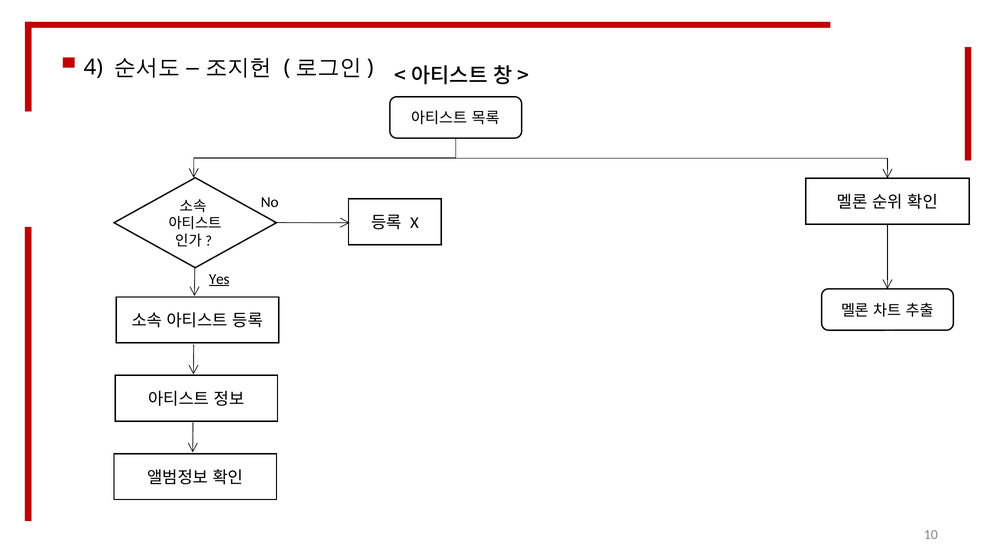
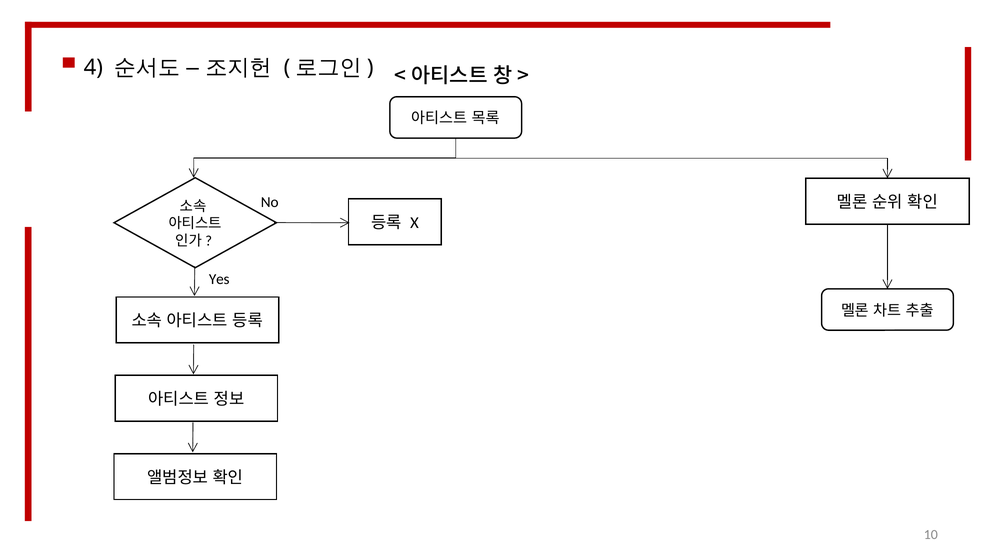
Yes underline: present -> none
